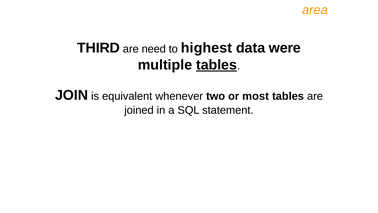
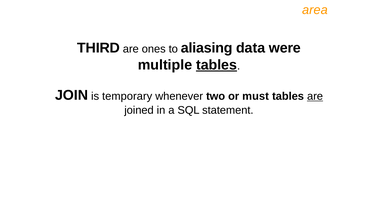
need: need -> ones
highest: highest -> aliasing
equivalent: equivalent -> temporary
most: most -> must
are at (315, 96) underline: none -> present
